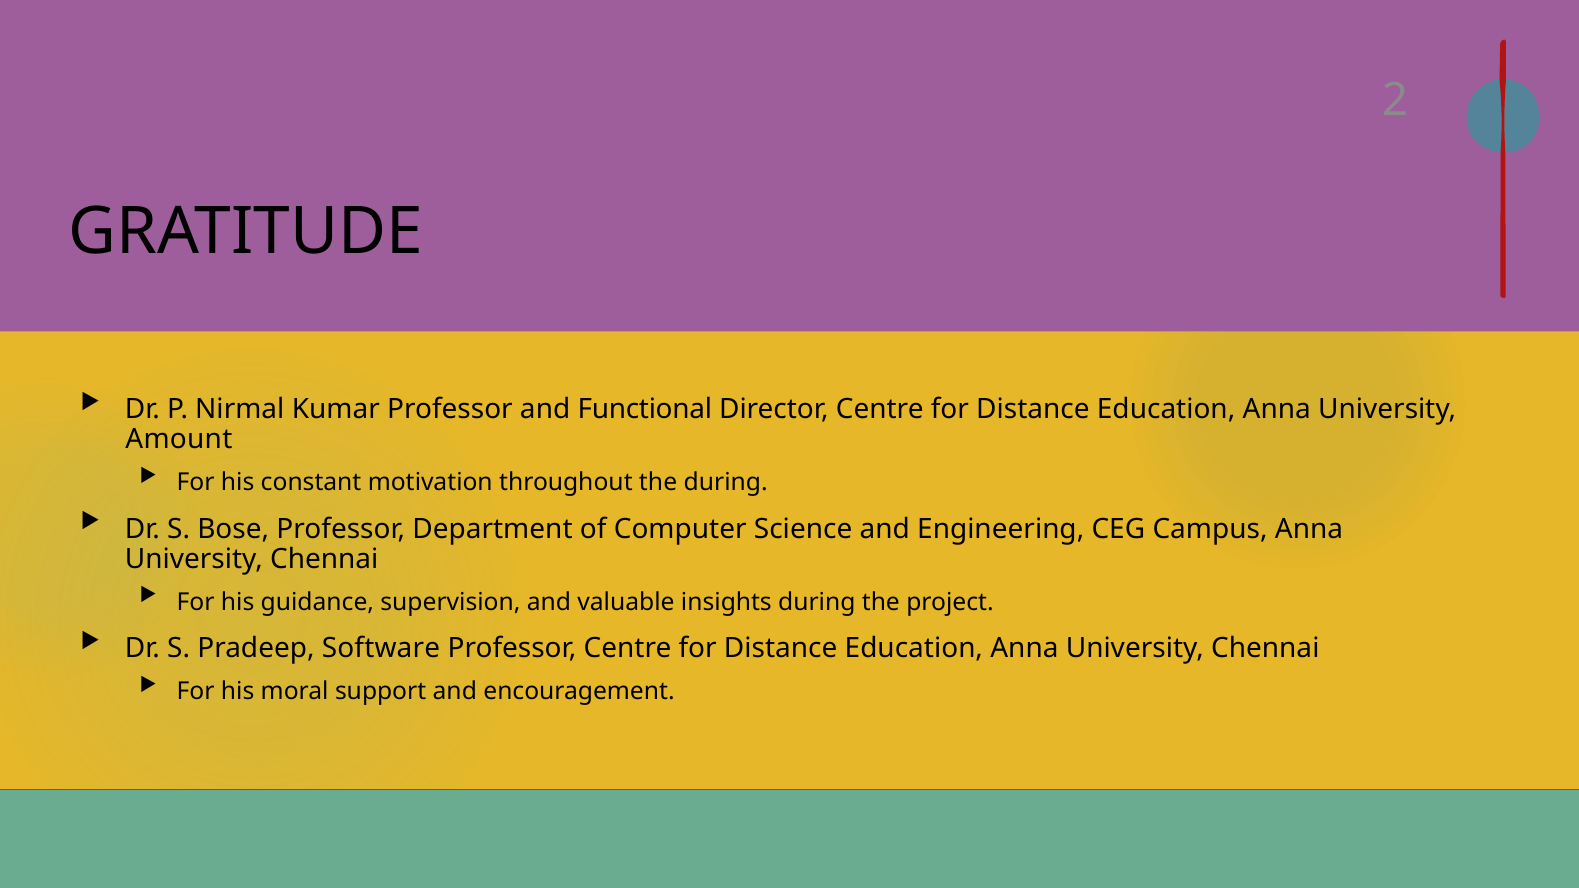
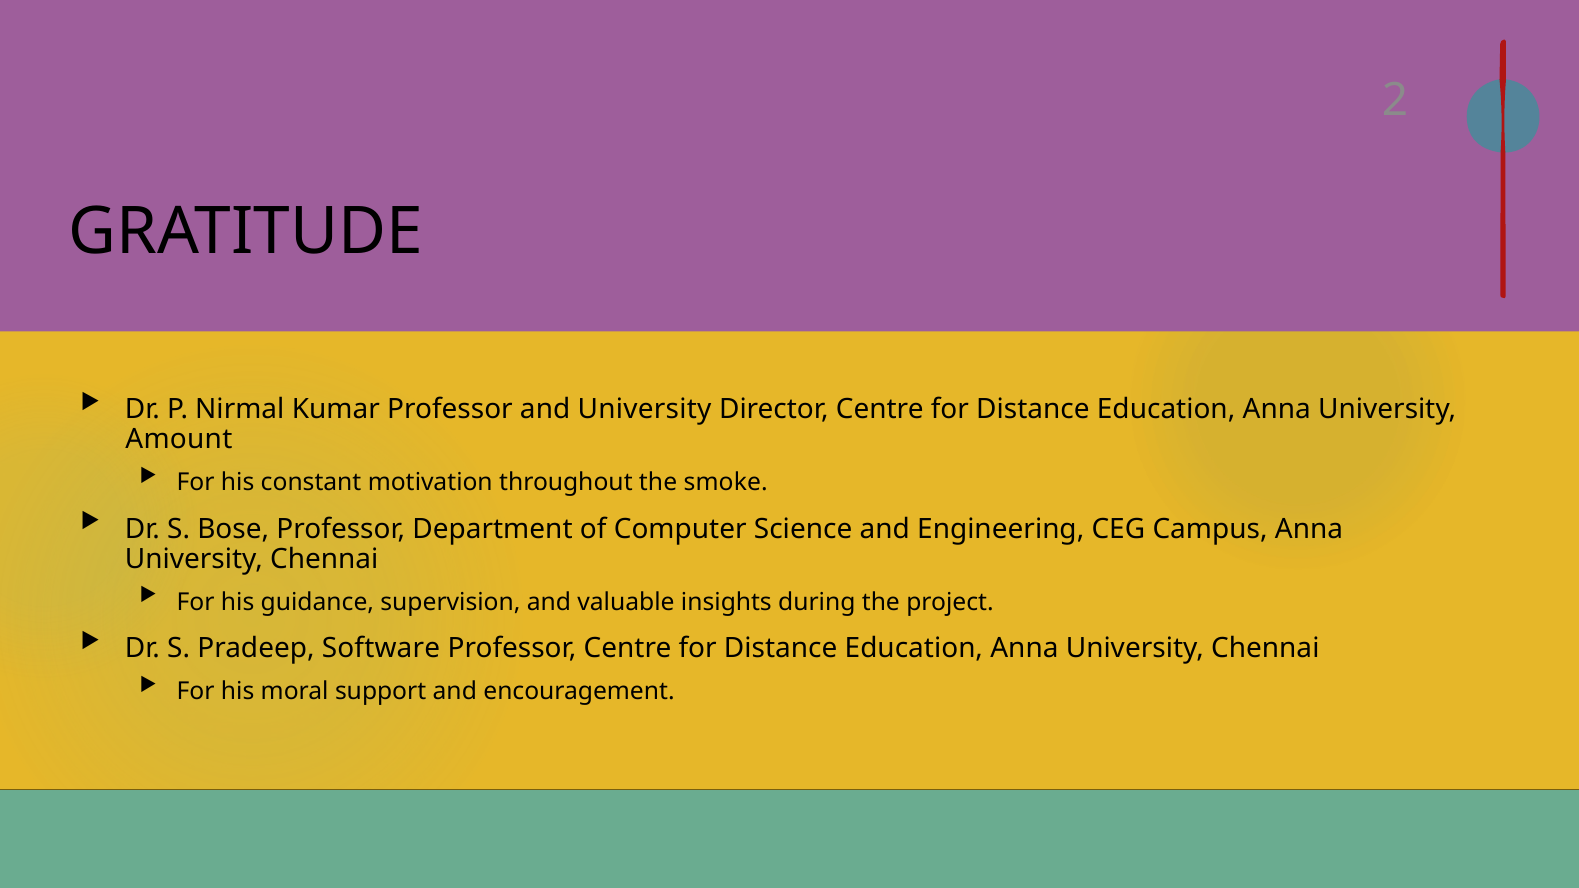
and Functional: Functional -> University
the during: during -> smoke
